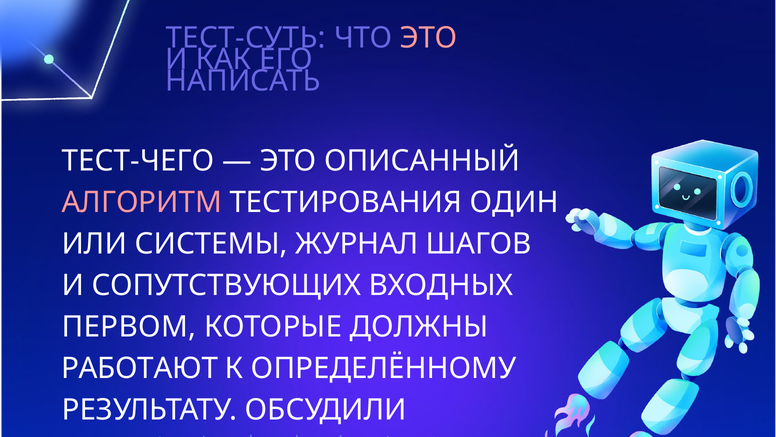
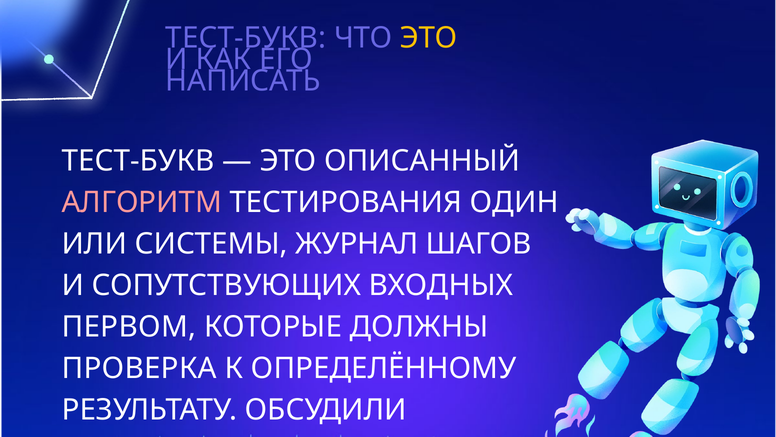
ТЕСТ-СУТЬ at (246, 38): ТЕСТ-СУТЬ -> ТЕСТ-БУКВ
ЭТО at (429, 38) colour: pink -> yellow
ТЕСТ-ЧЕГО at (138, 161): ТЕСТ-ЧЕГО -> ТЕСТ-БУКВ
РАБОТАЮТ: РАБОТАЮТ -> ПРОВЕРКА
